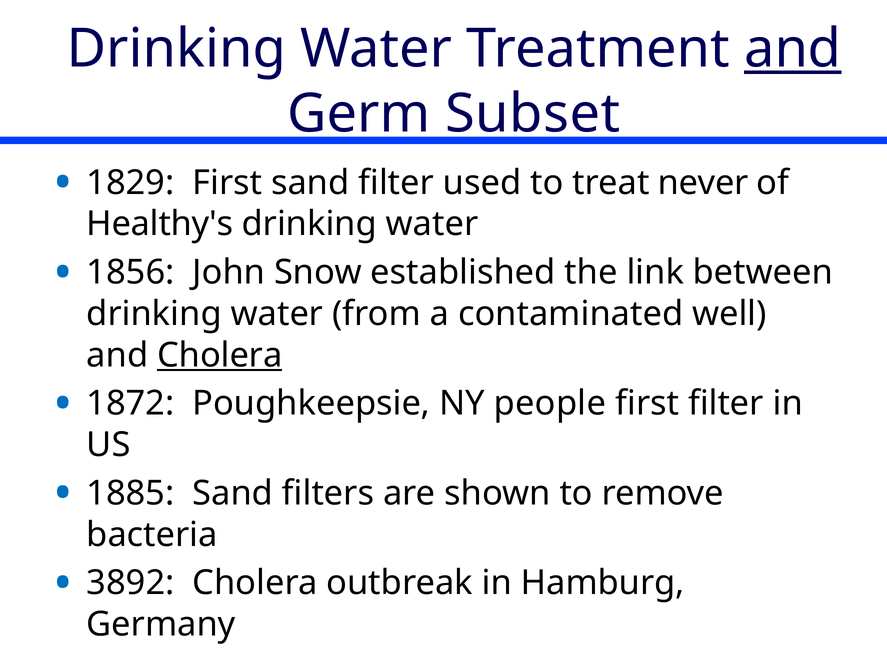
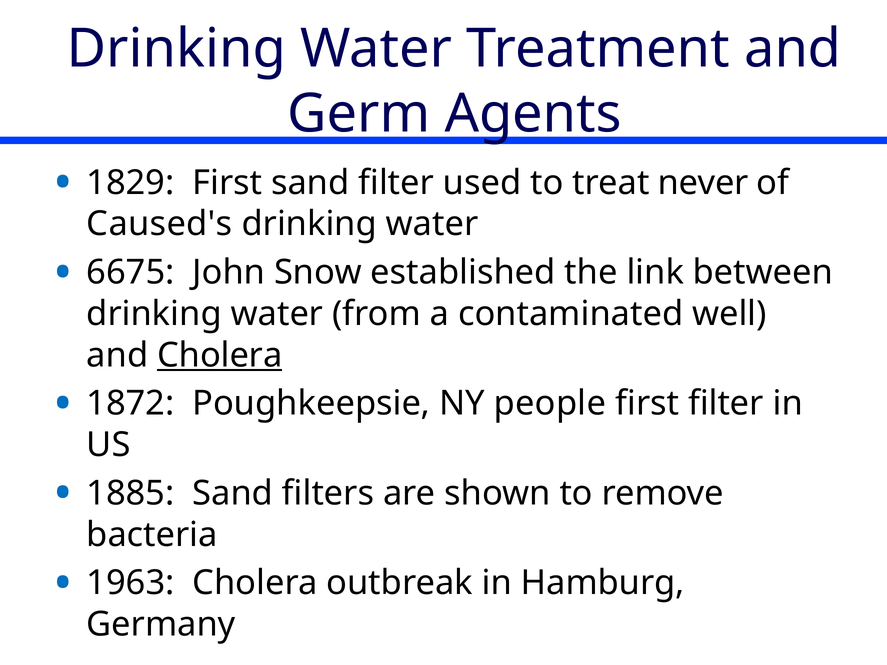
and at (793, 49) underline: present -> none
Subset: Subset -> Agents
Healthy's: Healthy's -> Caused's
1856: 1856 -> 6675
3892: 3892 -> 1963
